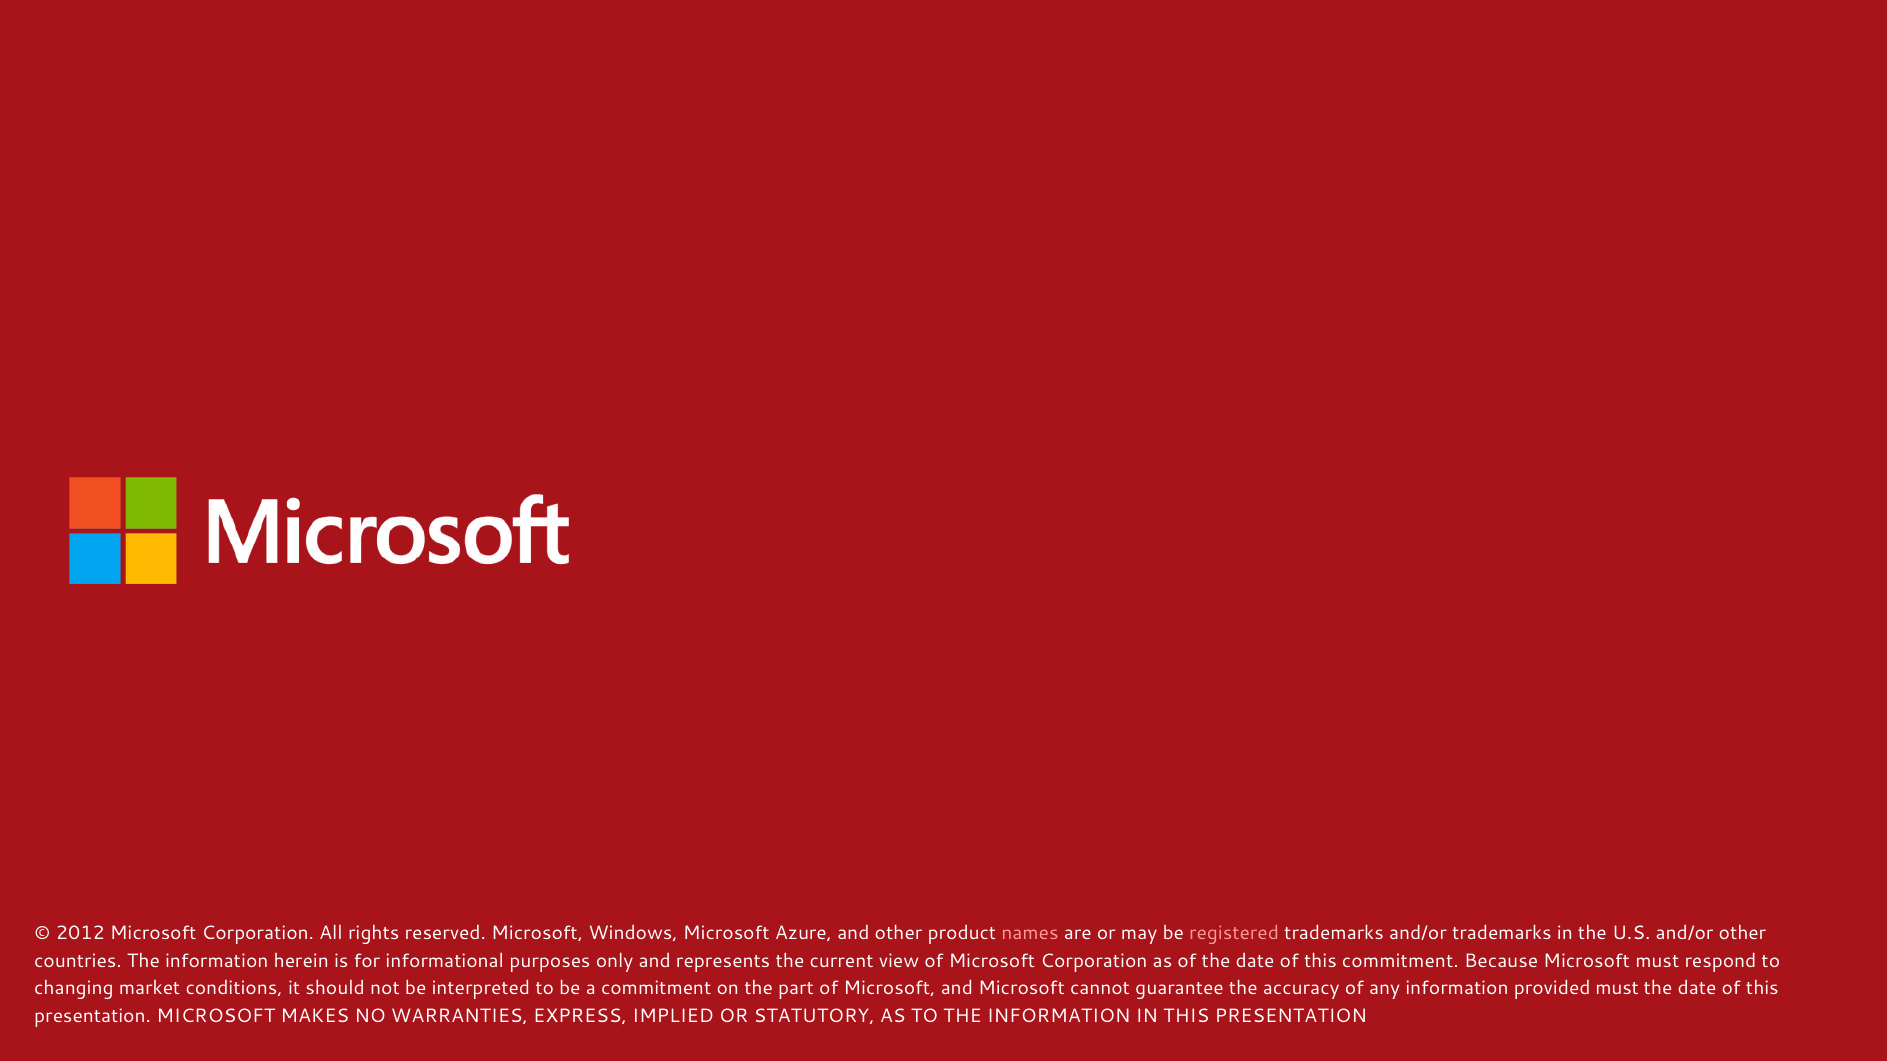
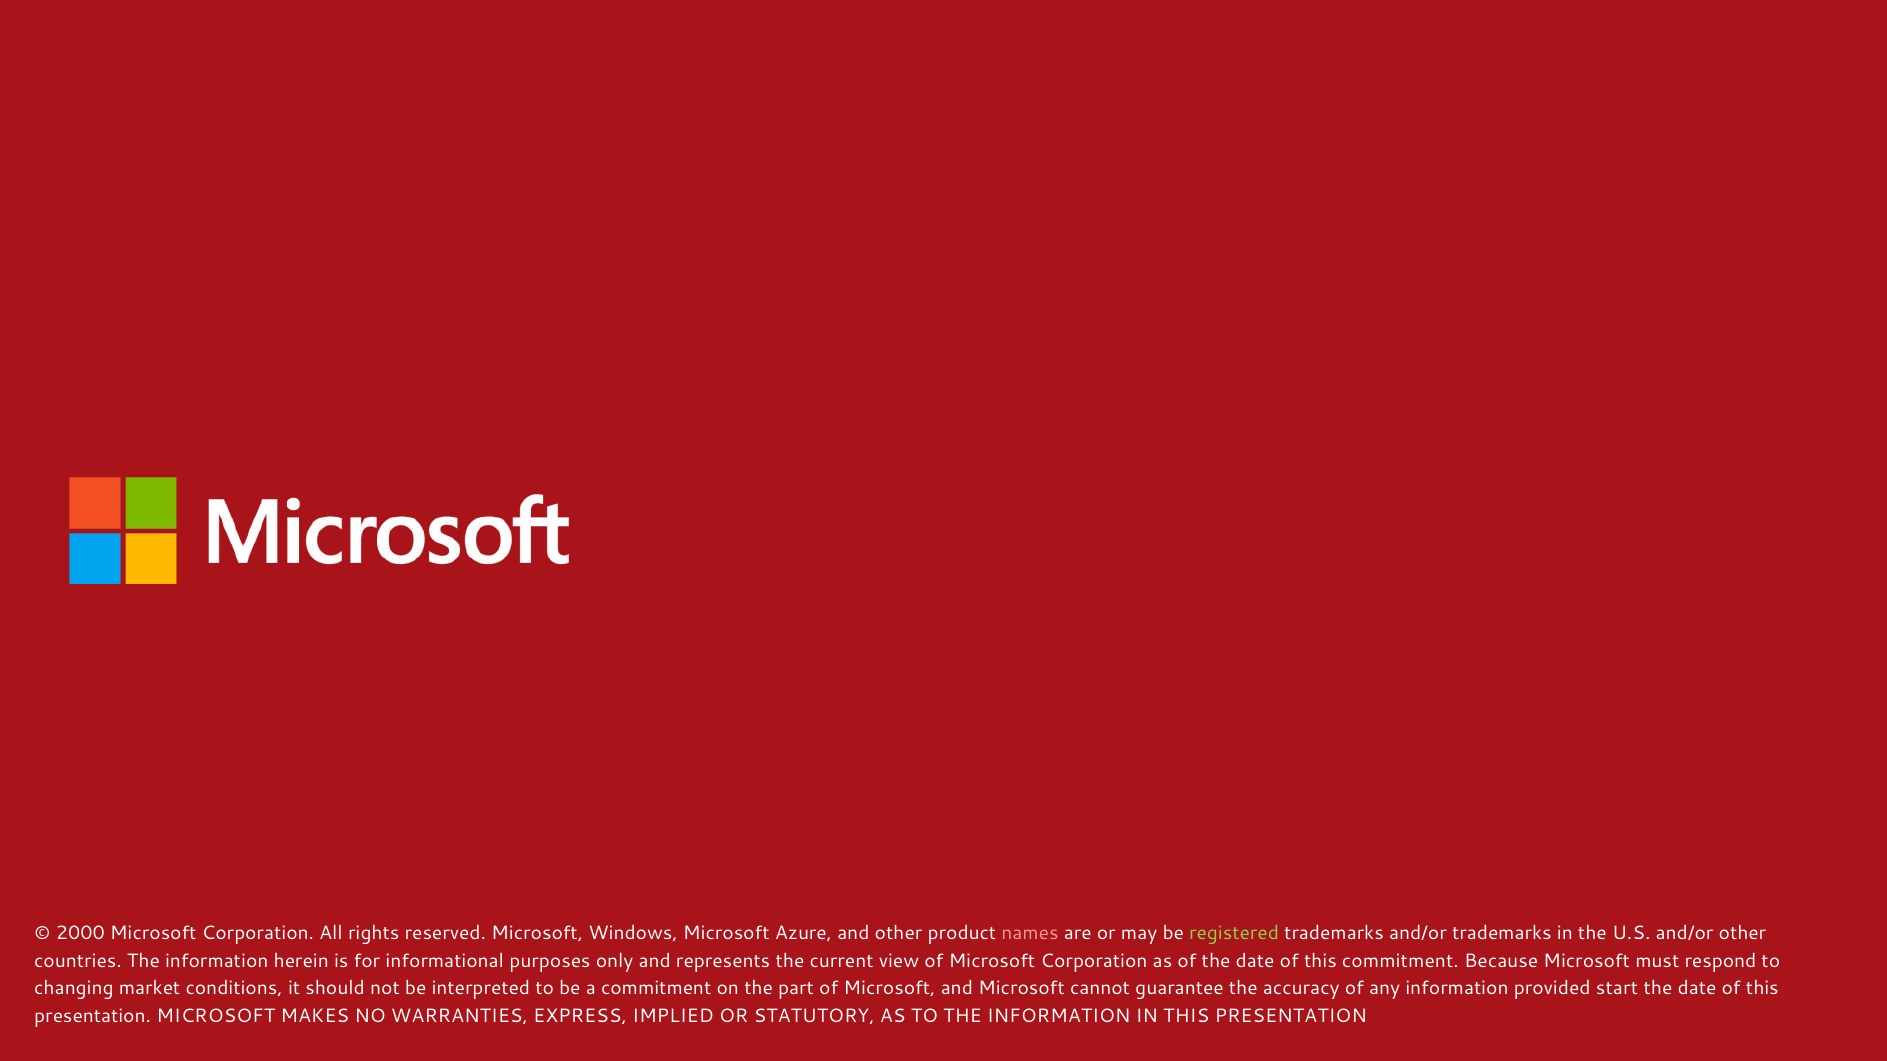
2012: 2012 -> 2000
registered colour: pink -> light green
provided must: must -> start
